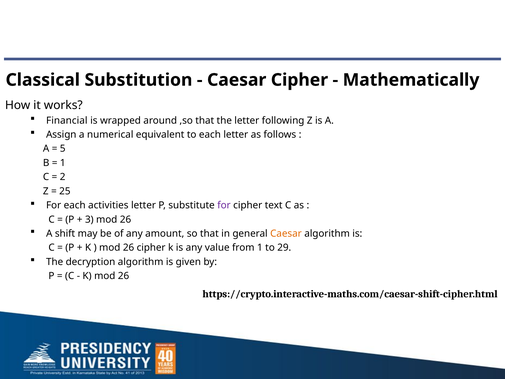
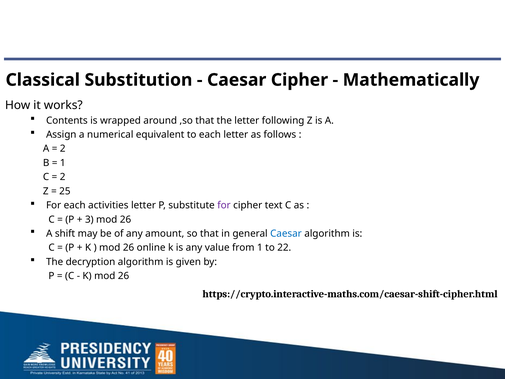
Financial: Financial -> Contents
5 at (63, 149): 5 -> 2
Caesar at (286, 233) colour: orange -> blue
26 cipher: cipher -> online
29: 29 -> 22
